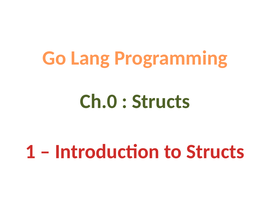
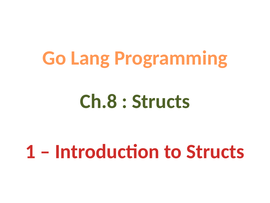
Ch.0: Ch.0 -> Ch.8
